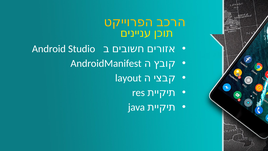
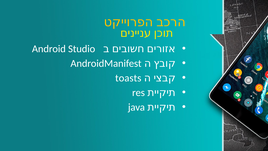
layout: layout -> toasts
